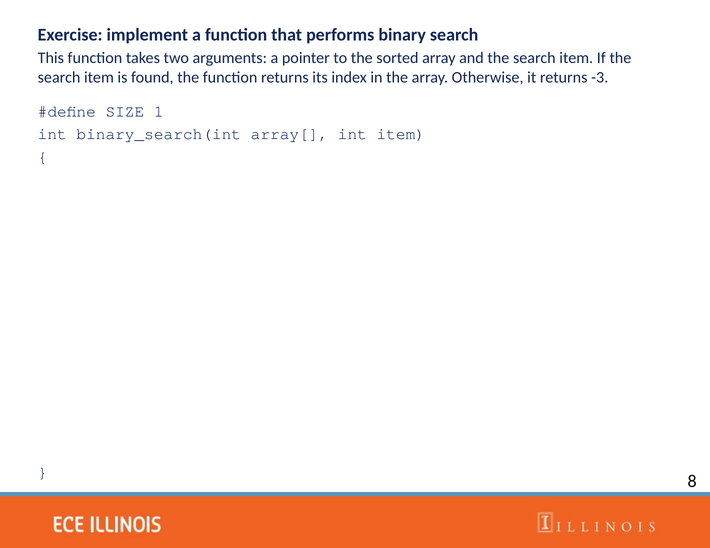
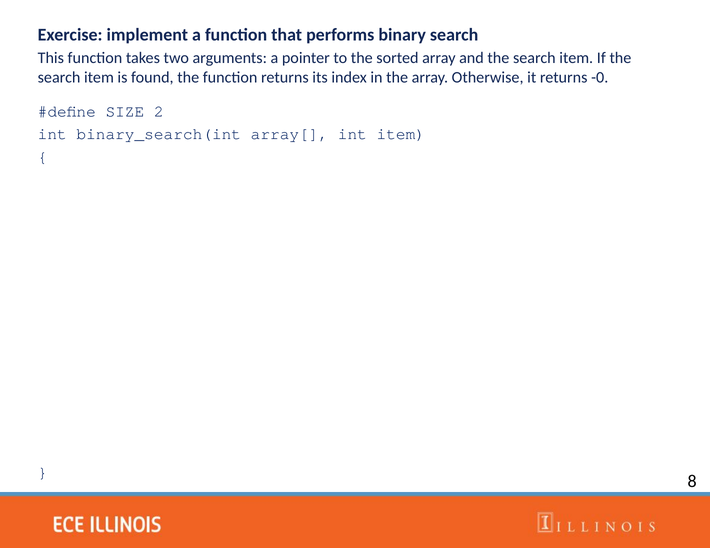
-3: -3 -> -0
1: 1 -> 2
